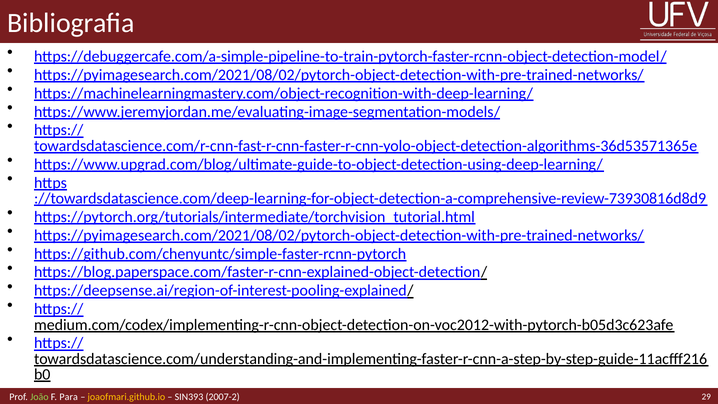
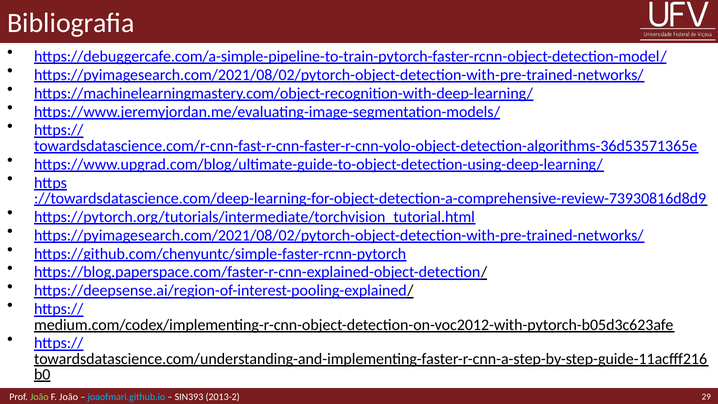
F Para: Para -> João
joaofmari.github.io colour: yellow -> light blue
2007-2: 2007-2 -> 2013-2
